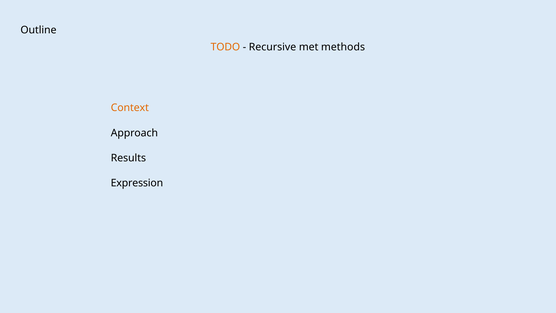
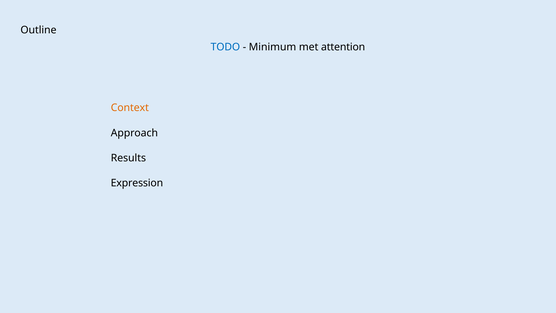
TODO colour: orange -> blue
Recursive: Recursive -> Minimum
methods: methods -> attention
